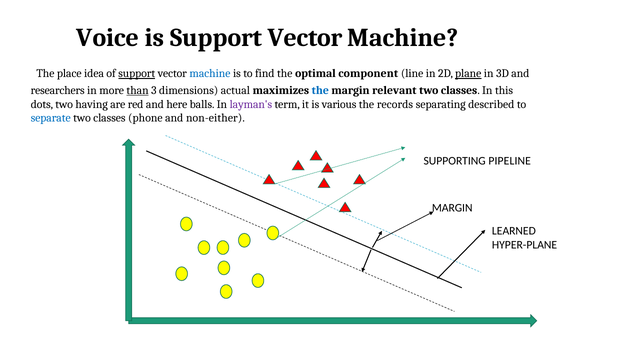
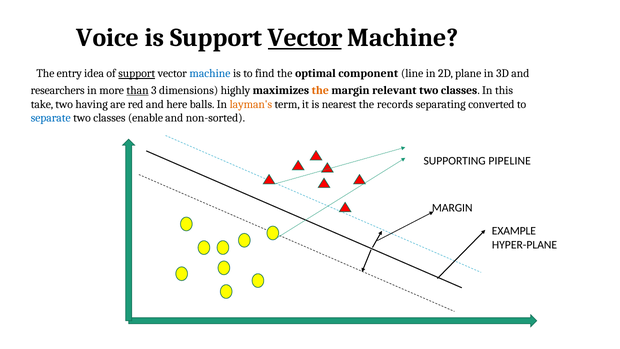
Vector at (305, 38) underline: none -> present
place: place -> entry
plane underline: present -> none
actual: actual -> highly
the at (320, 90) colour: blue -> orange
dots: dots -> take
layman's colour: purple -> orange
various: various -> nearest
described: described -> converted
phone: phone -> enable
non-either: non-either -> non-sorted
LEARNED: LEARNED -> EXAMPLE
